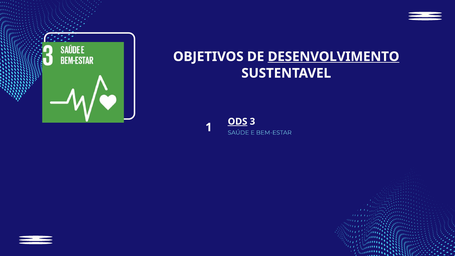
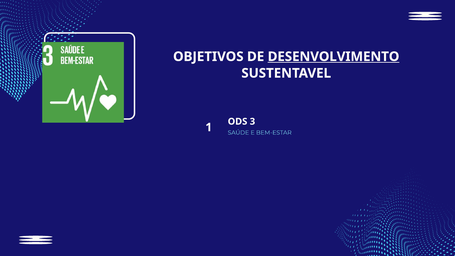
ODS underline: present -> none
